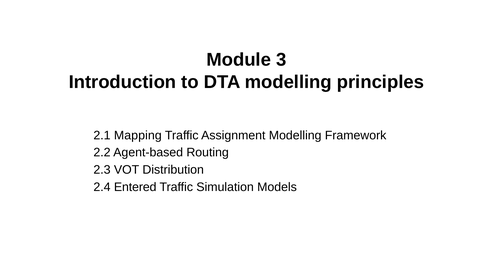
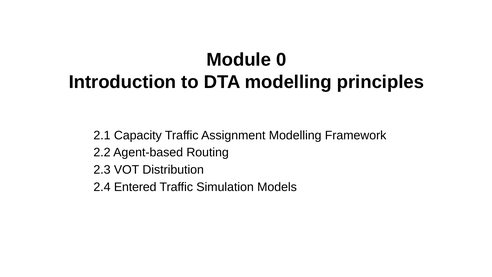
3: 3 -> 0
Mapping: Mapping -> Capacity
